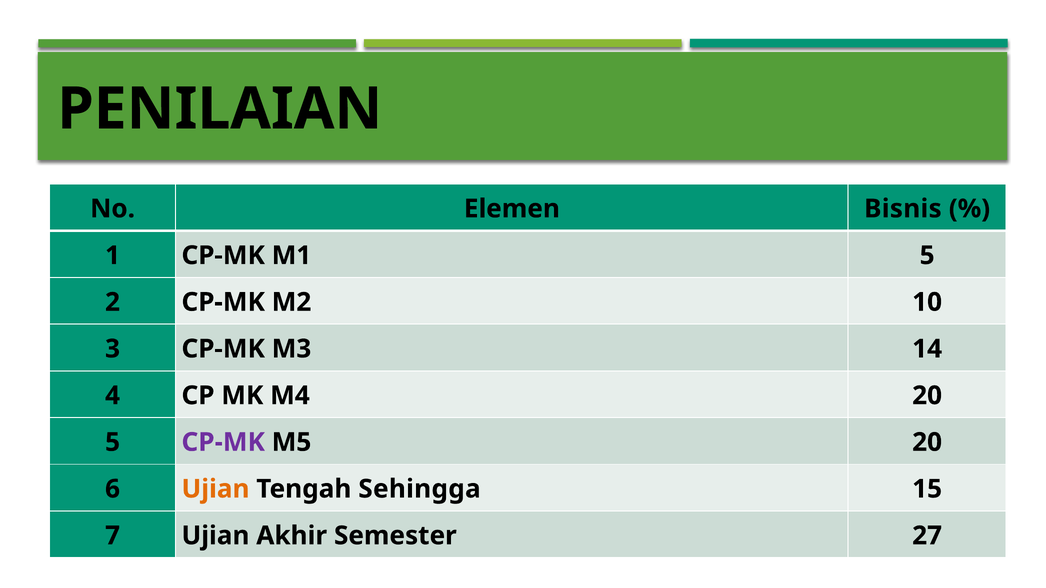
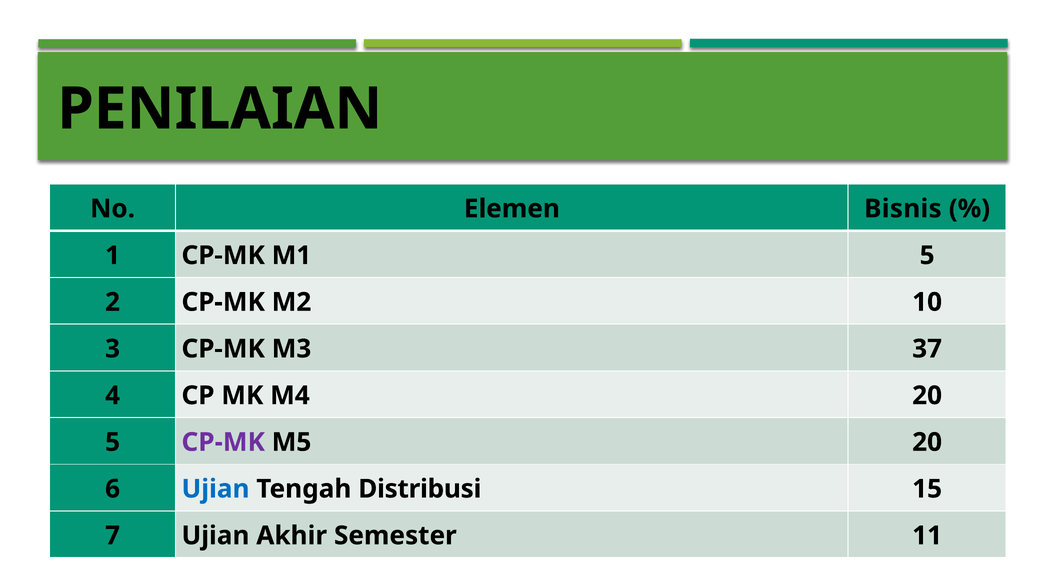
14: 14 -> 37
Ujian at (216, 489) colour: orange -> blue
Sehingga: Sehingga -> Distribusi
27: 27 -> 11
